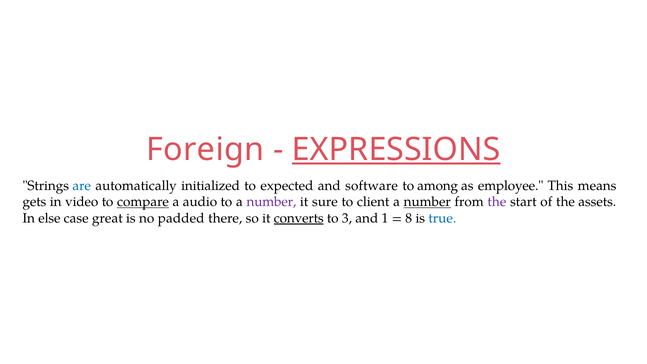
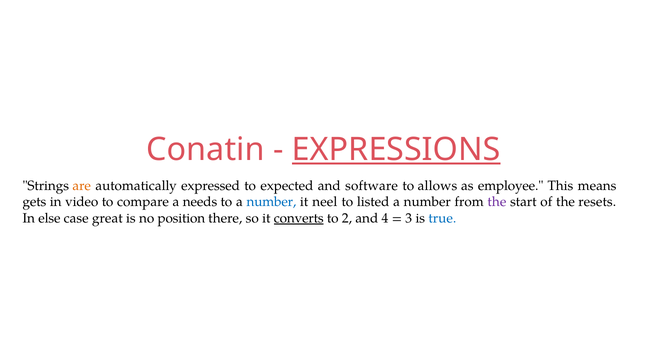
Foreign: Foreign -> Conatin
are colour: blue -> orange
initialized: initialized -> expressed
among: among -> allows
compare underline: present -> none
audio: audio -> needs
number at (271, 202) colour: purple -> blue
sure: sure -> neel
client: client -> listed
number at (427, 202) underline: present -> none
assets: assets -> resets
padded: padded -> position
3: 3 -> 2
1: 1 -> 4
8: 8 -> 3
